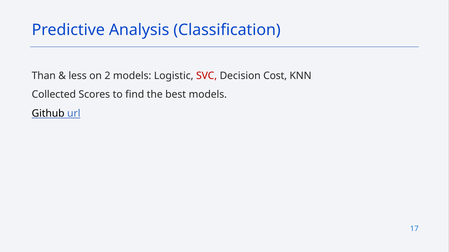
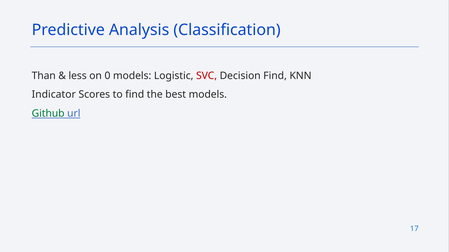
2: 2 -> 0
Decision Cost: Cost -> Find
Collected: Collected -> Indicator
Github colour: black -> green
